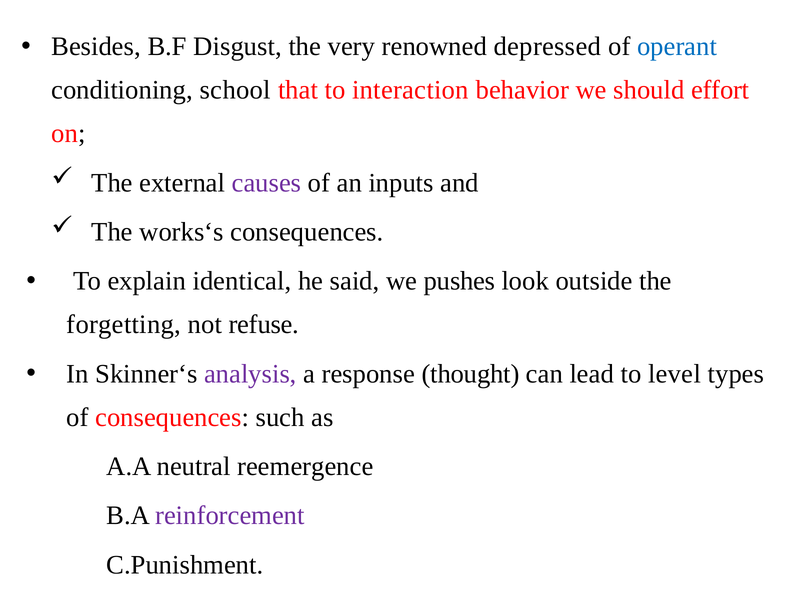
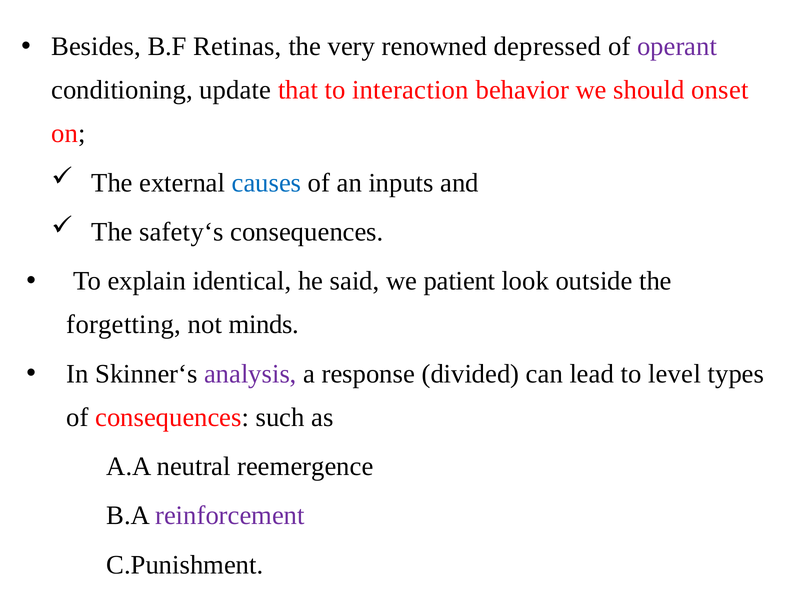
Disgust: Disgust -> Retinas
operant colour: blue -> purple
school: school -> update
effort: effort -> onset
causes colour: purple -> blue
works‘s: works‘s -> safety‘s
pushes: pushes -> patient
refuse: refuse -> minds
thought: thought -> divided
